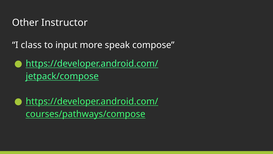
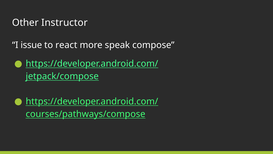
class: class -> issue
input: input -> react
